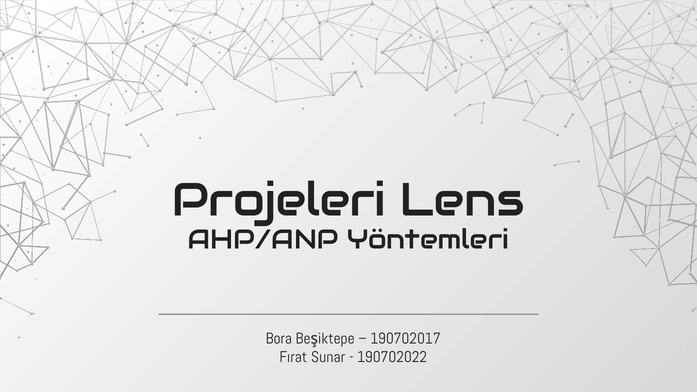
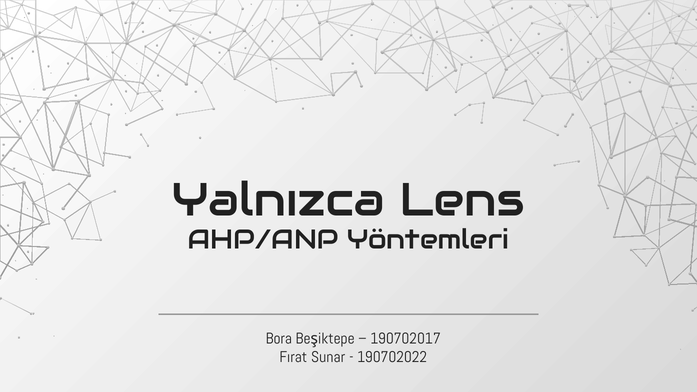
Projeleri: Projeleri -> Yalnızca
